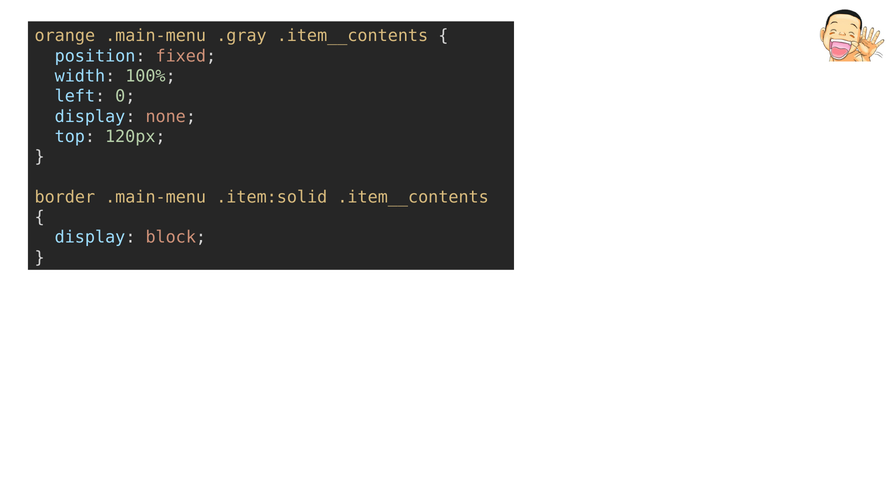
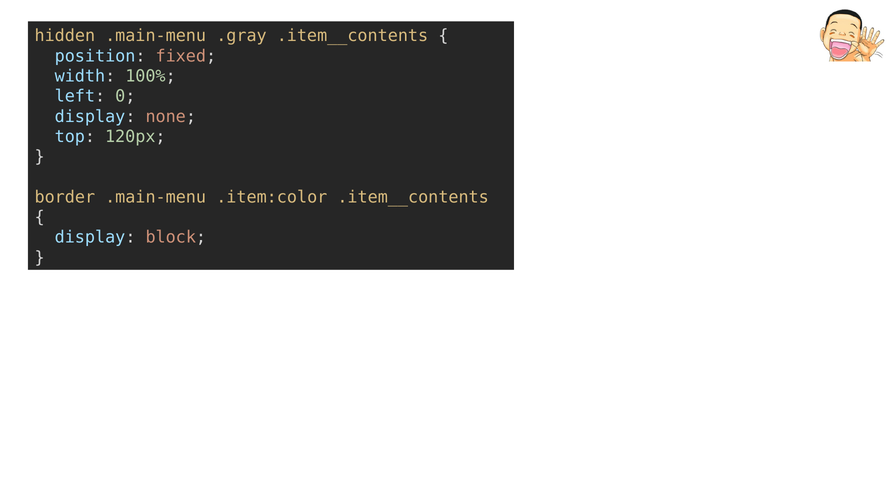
orange: orange -> hidden
.item:solid: .item:solid -> .item:color
